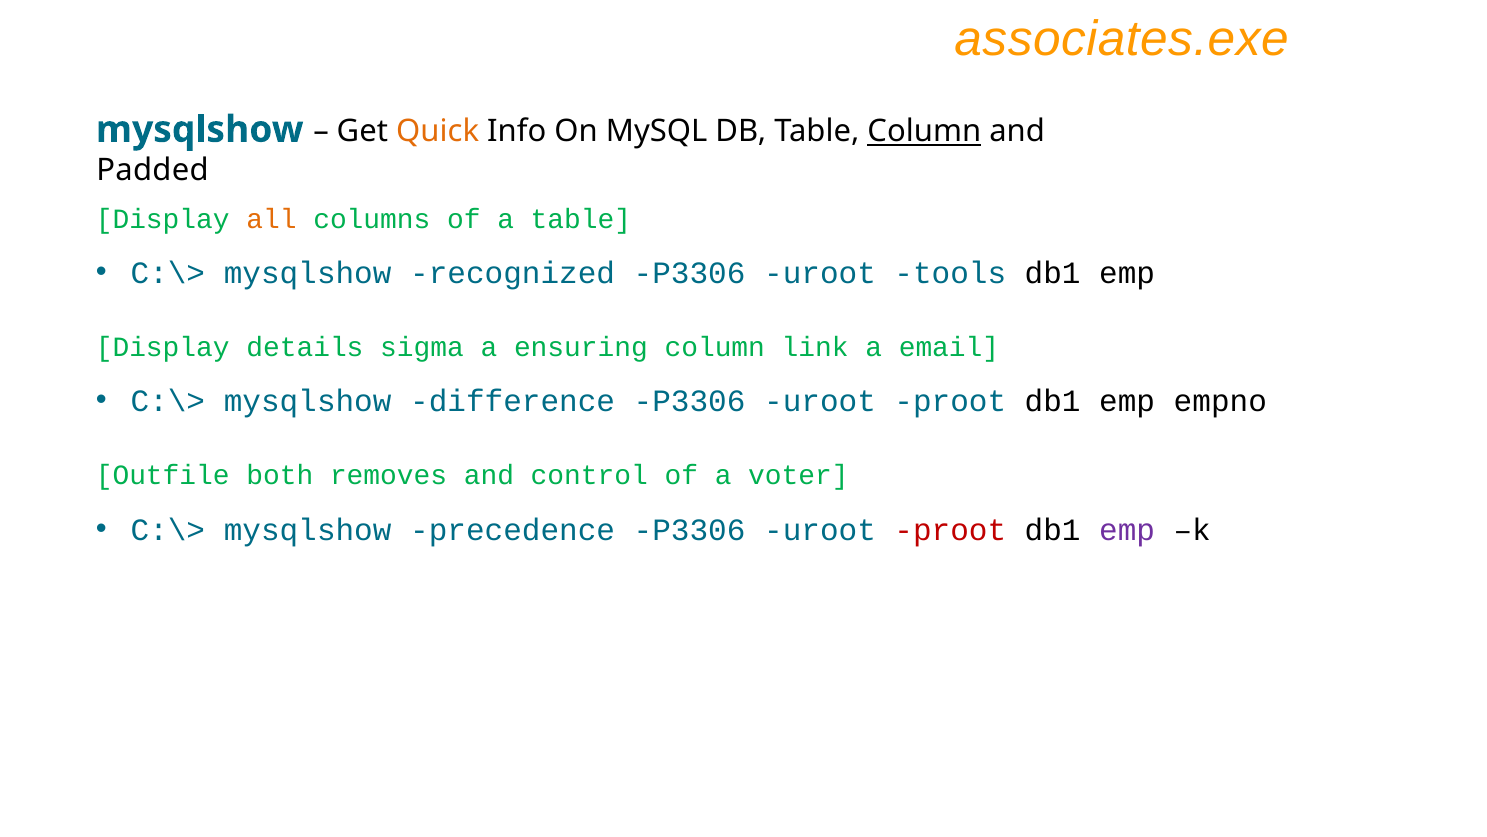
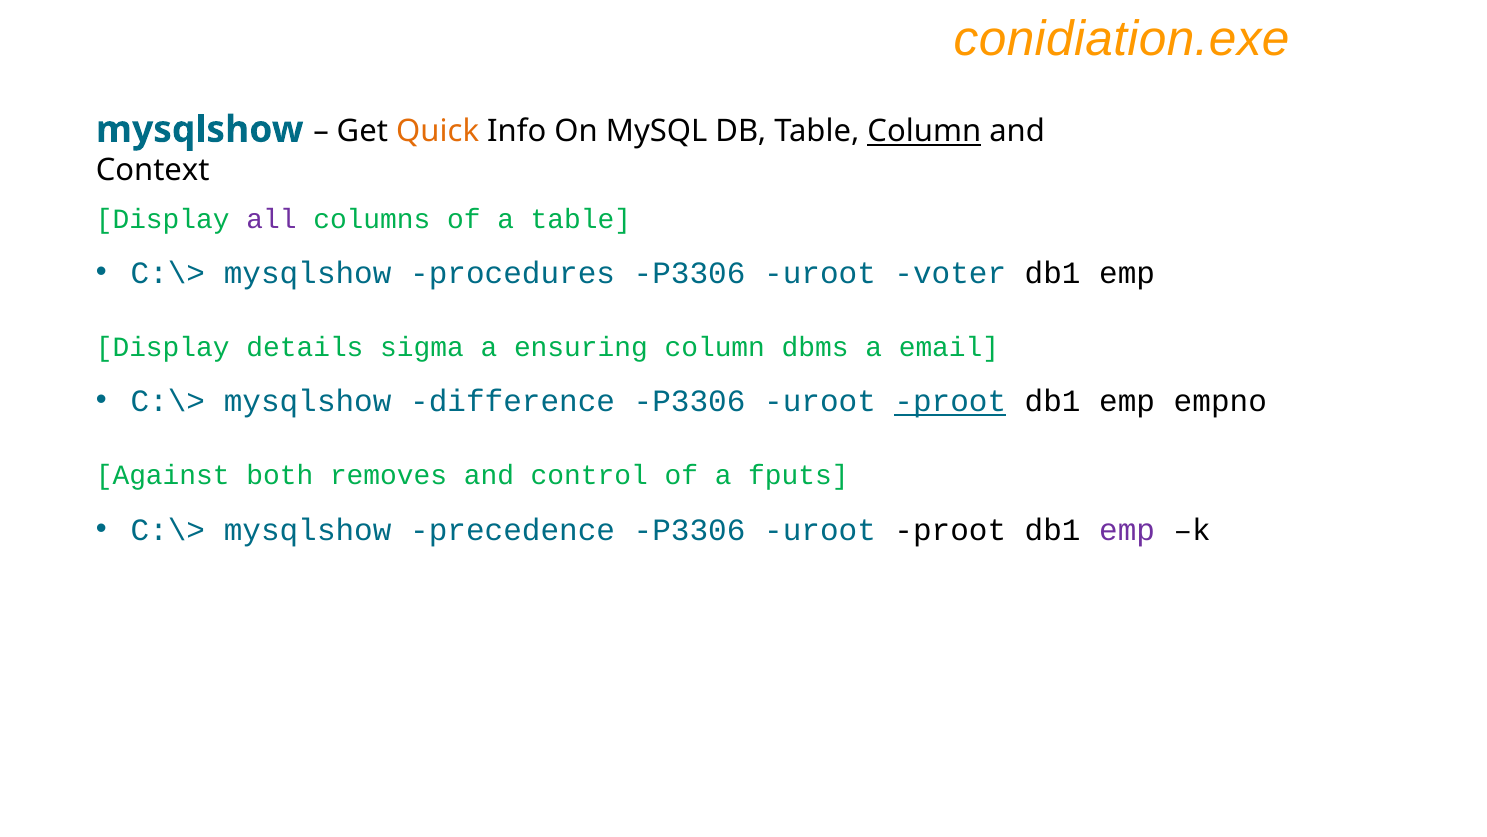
associates.exe: associates.exe -> conidiation.exe
Padded: Padded -> Context
all colour: orange -> purple
recognized: recognized -> procedures
tools: tools -> voter
link: link -> dbms
proot at (950, 401) underline: none -> present
Outfile: Outfile -> Against
voter: voter -> fputs
proot at (950, 529) colour: red -> black
